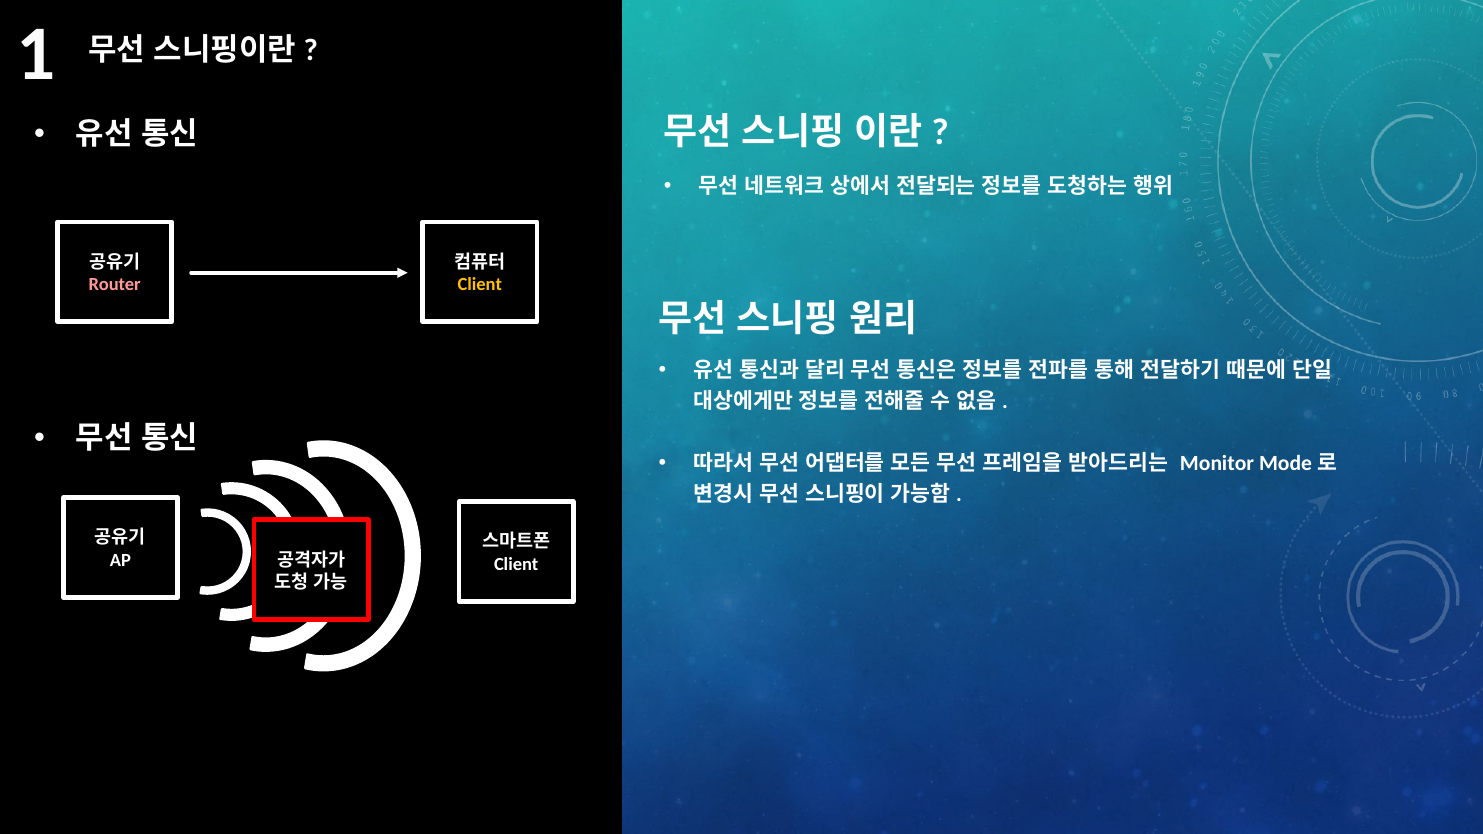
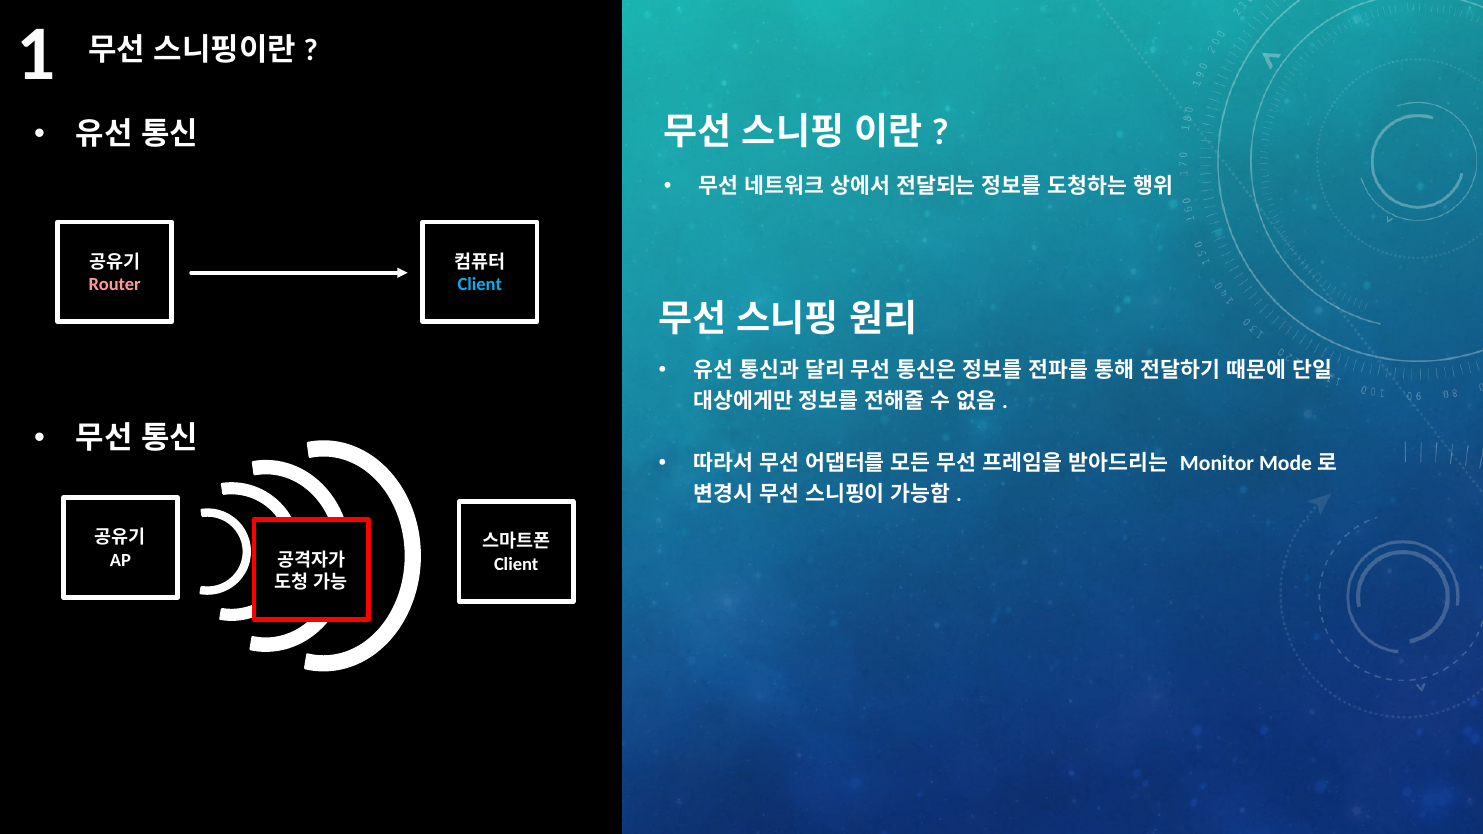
Client at (480, 284) colour: yellow -> light blue
